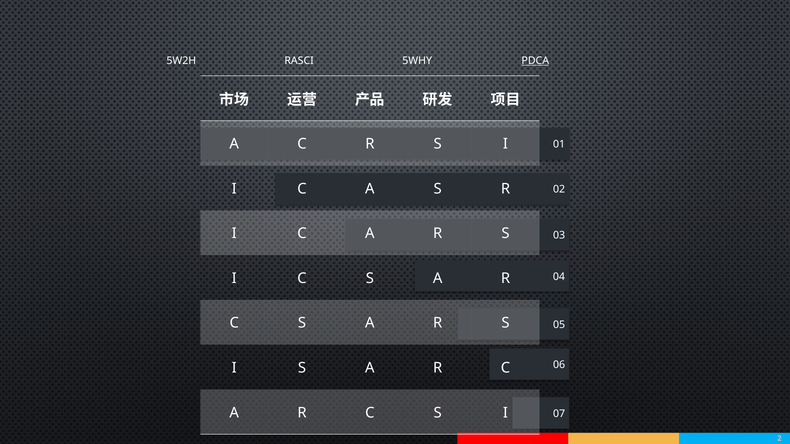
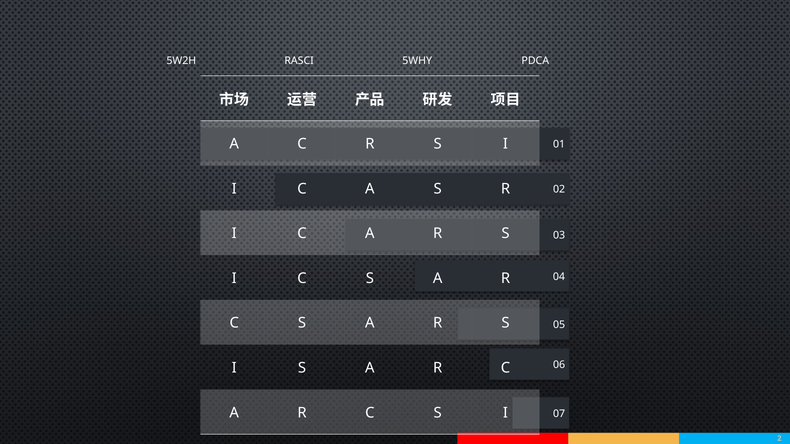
PDCA underline: present -> none
